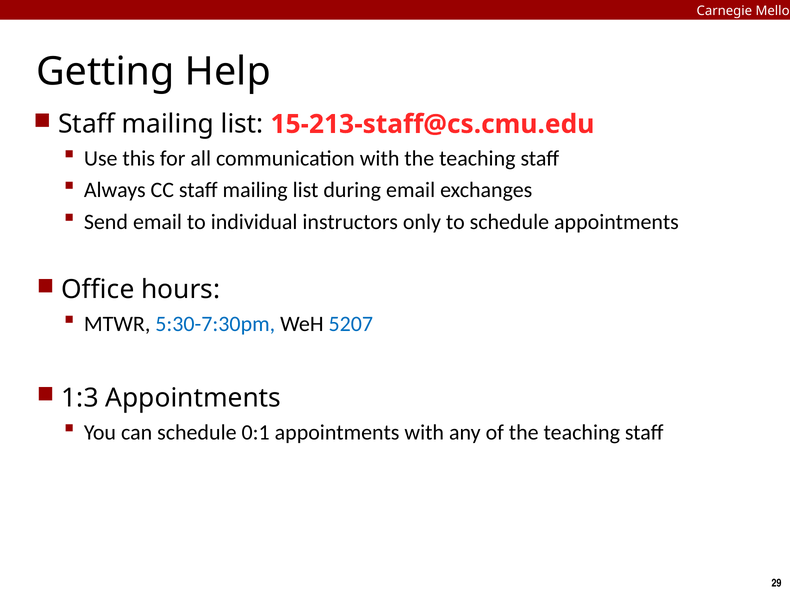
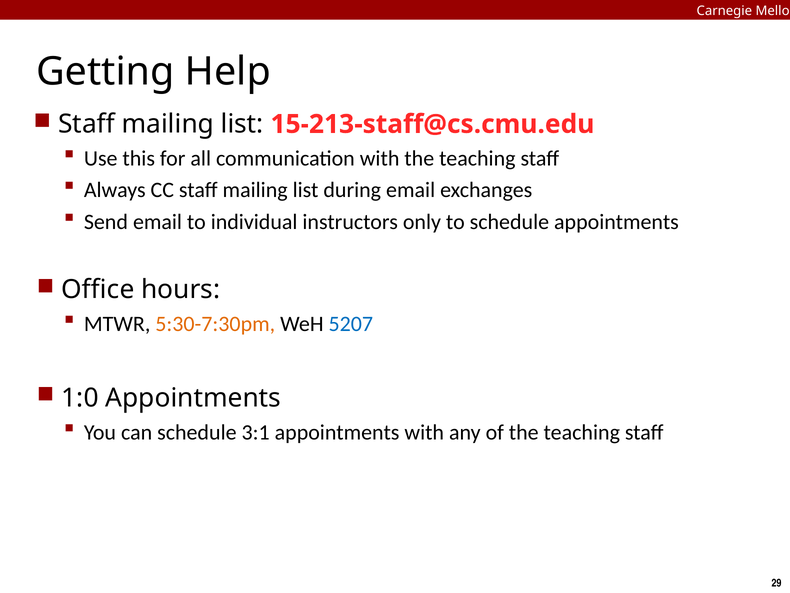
5:30-7:30pm colour: blue -> orange
1:3: 1:3 -> 1:0
0:1: 0:1 -> 3:1
